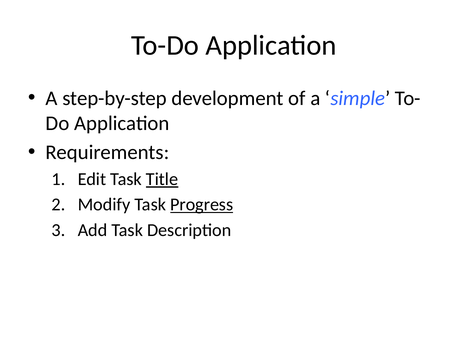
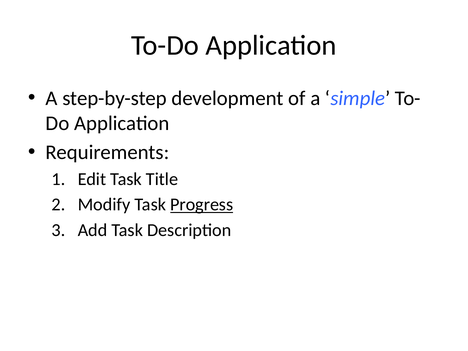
Title underline: present -> none
